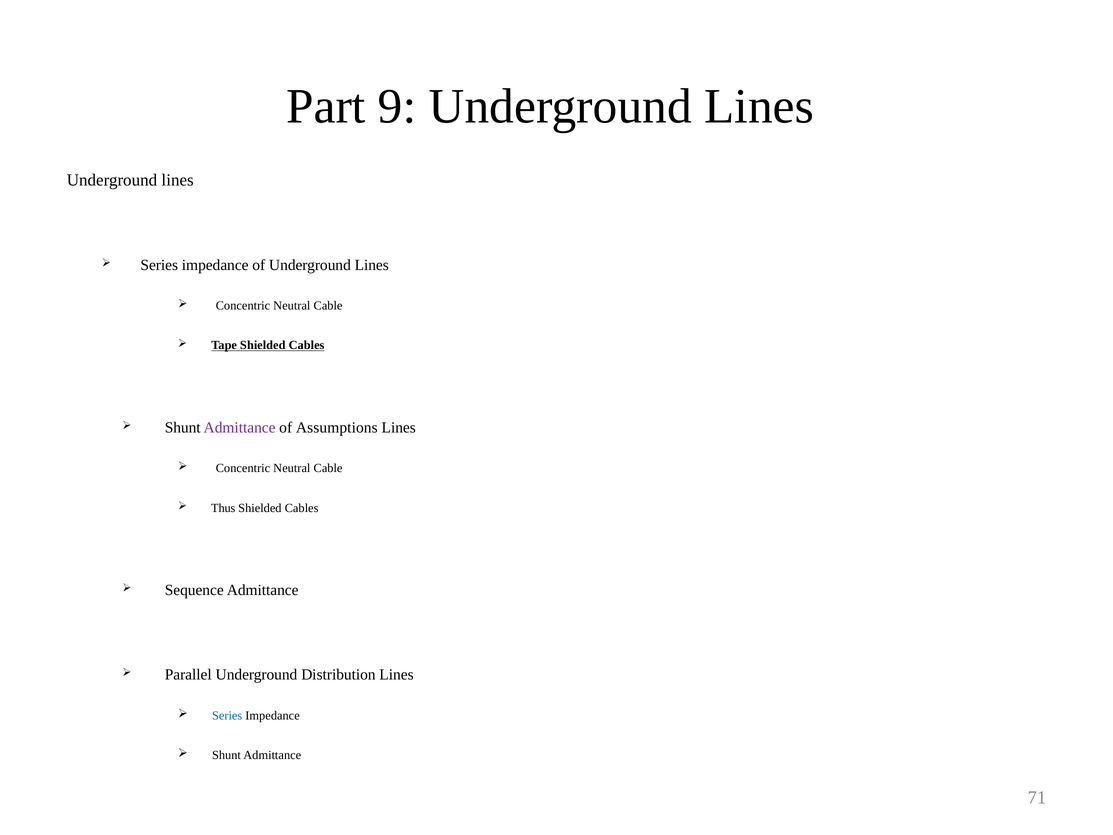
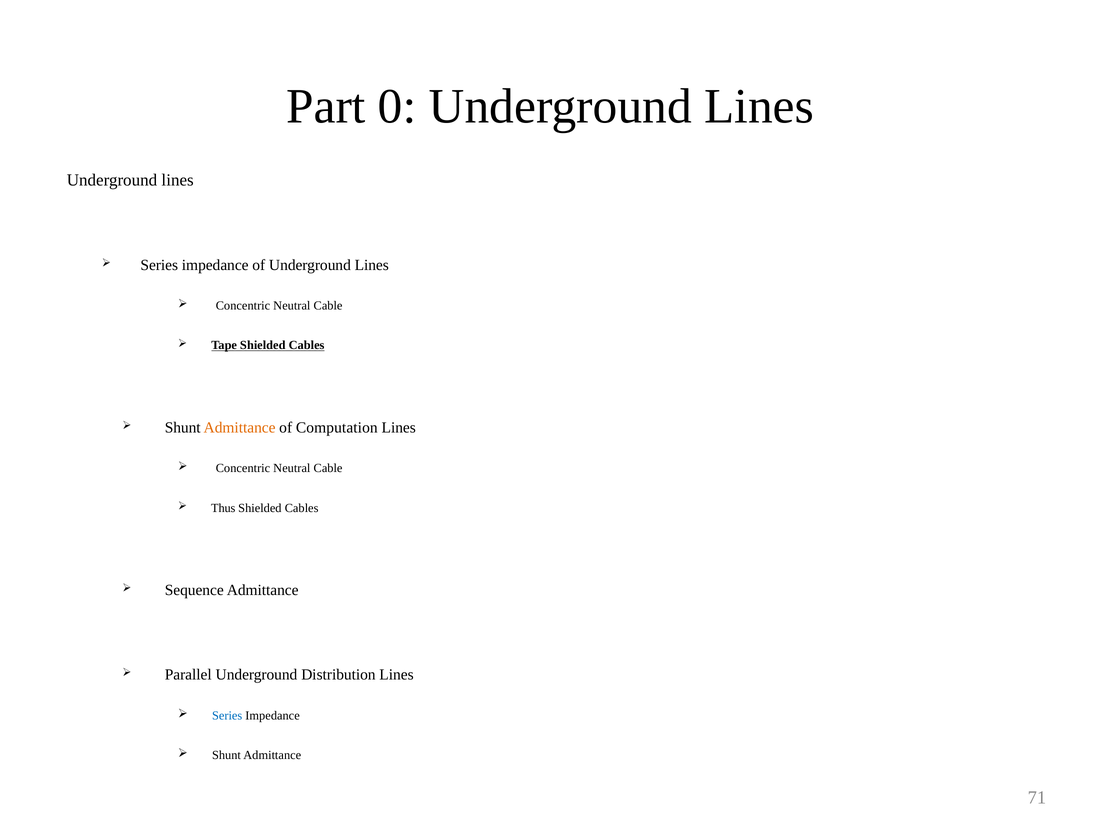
9: 9 -> 0
Admittance at (240, 428) colour: purple -> orange
Assumptions: Assumptions -> Computation
